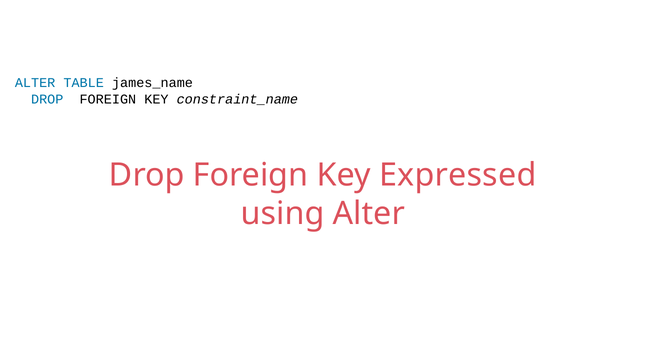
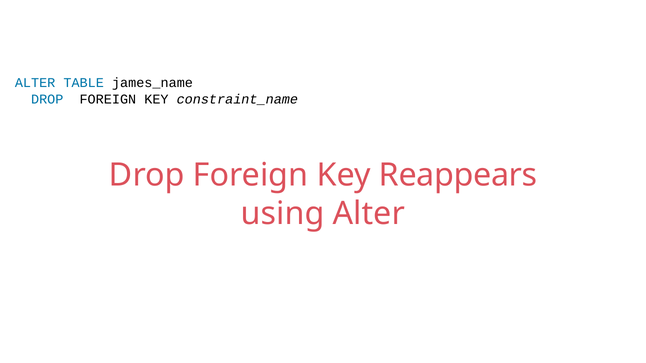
Expressed: Expressed -> Reappears
